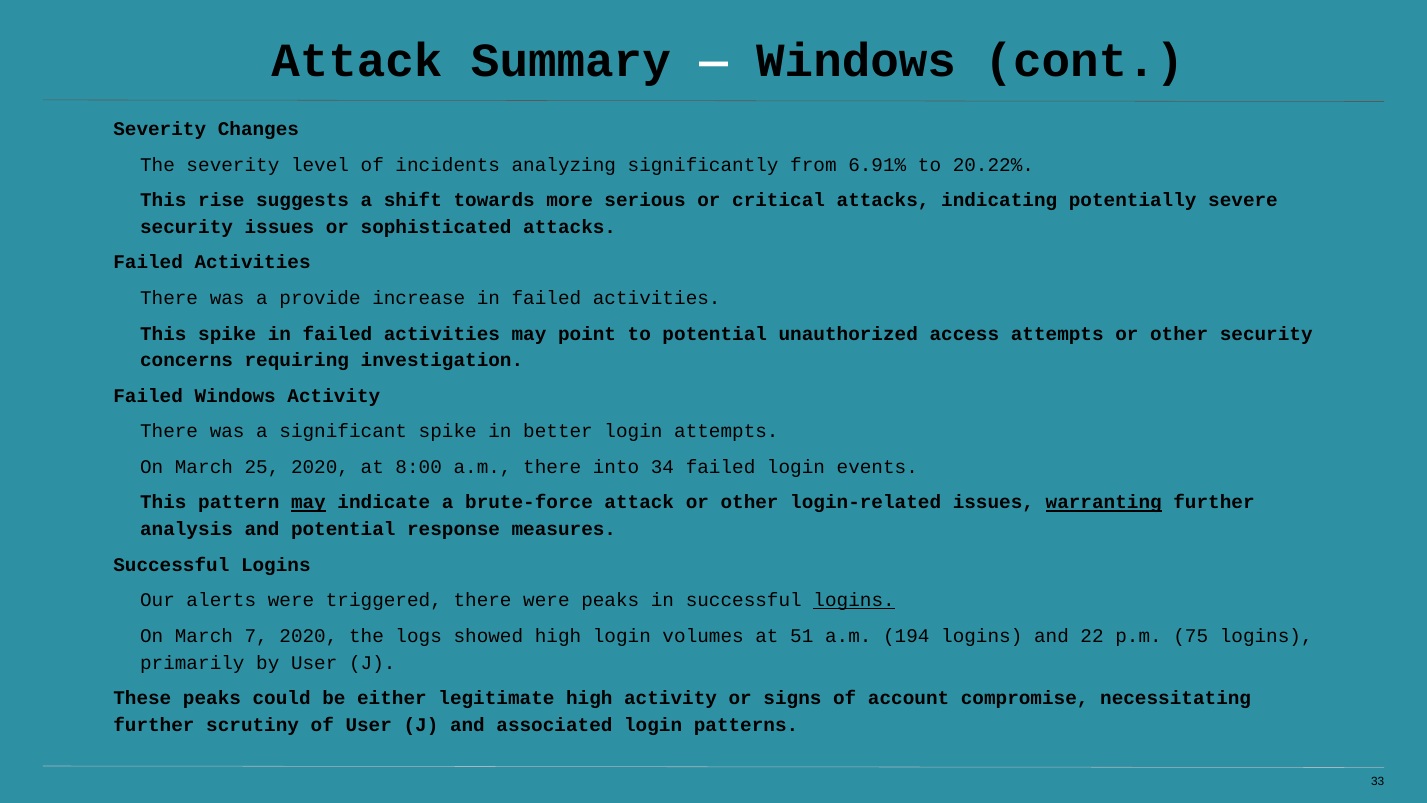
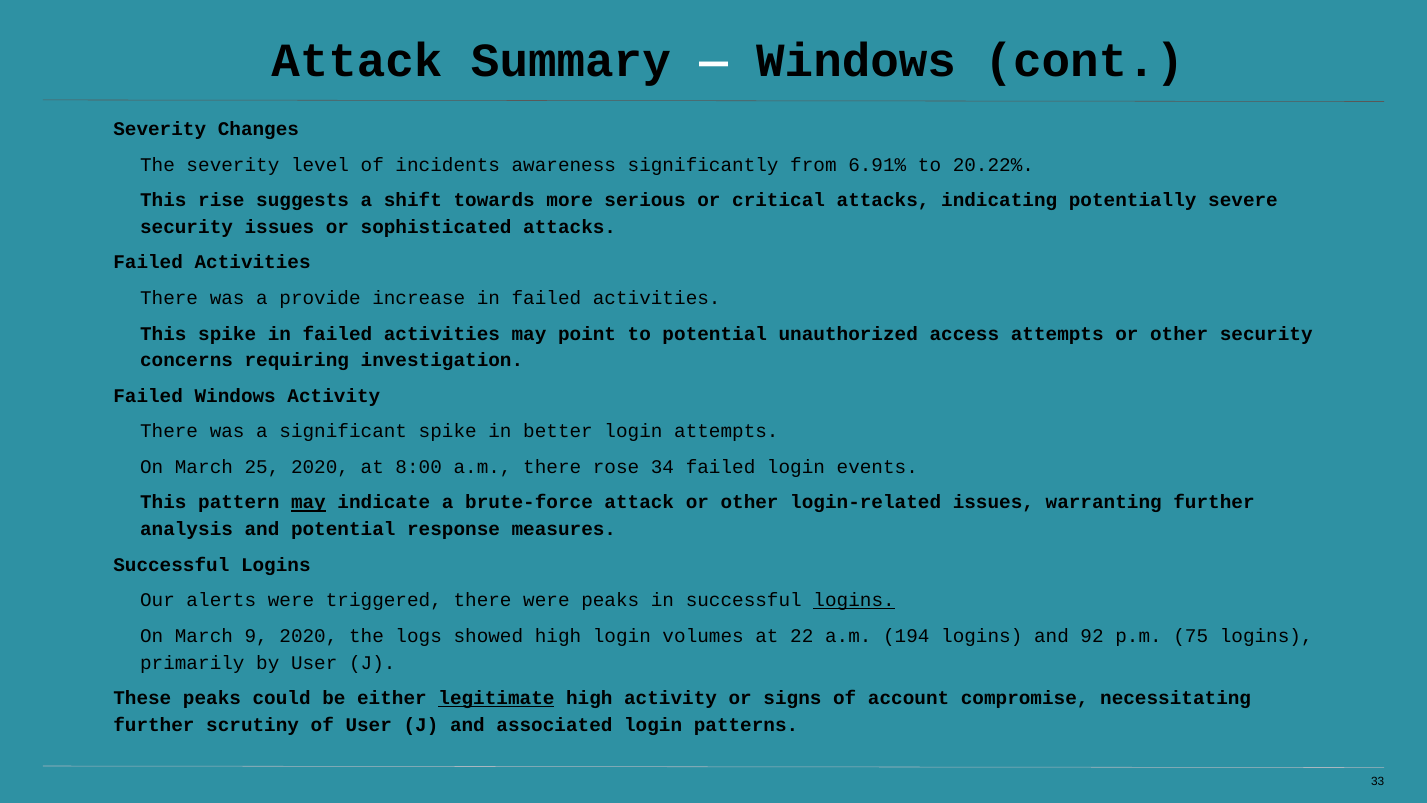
analyzing: analyzing -> awareness
into: into -> rose
warranting underline: present -> none
7: 7 -> 9
51: 51 -> 22
22: 22 -> 92
legitimate underline: none -> present
